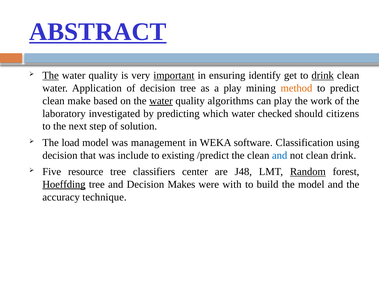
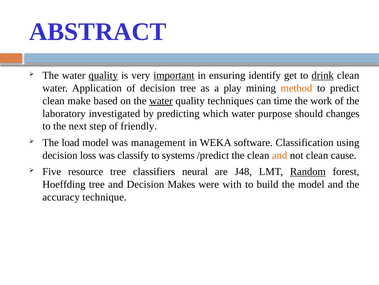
ABSTRACT underline: present -> none
The at (51, 75) underline: present -> none
quality at (103, 75) underline: none -> present
algorithms: algorithms -> techniques
can play: play -> time
checked: checked -> purpose
citizens: citizens -> changes
solution: solution -> friendly
that: that -> loss
include: include -> classify
existing: existing -> systems
and at (280, 155) colour: blue -> orange
clean drink: drink -> cause
center: center -> neural
Hoeffding underline: present -> none
